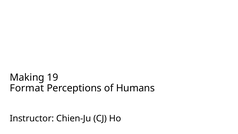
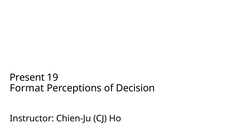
Making: Making -> Present
Humans: Humans -> Decision
